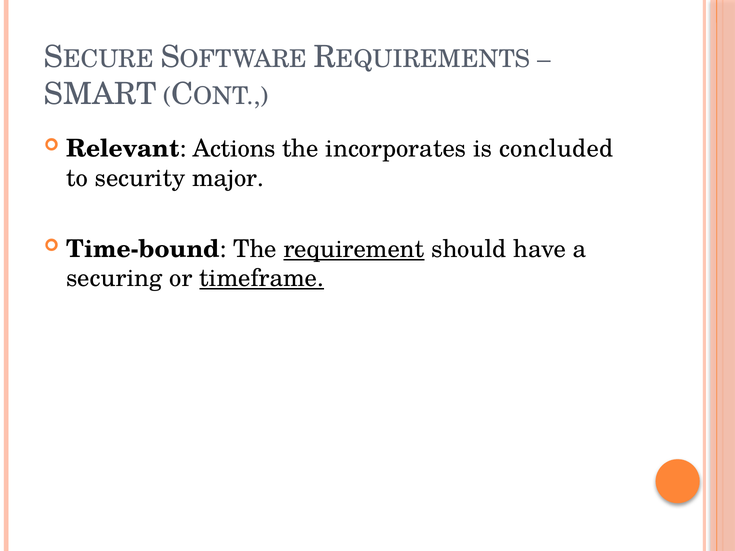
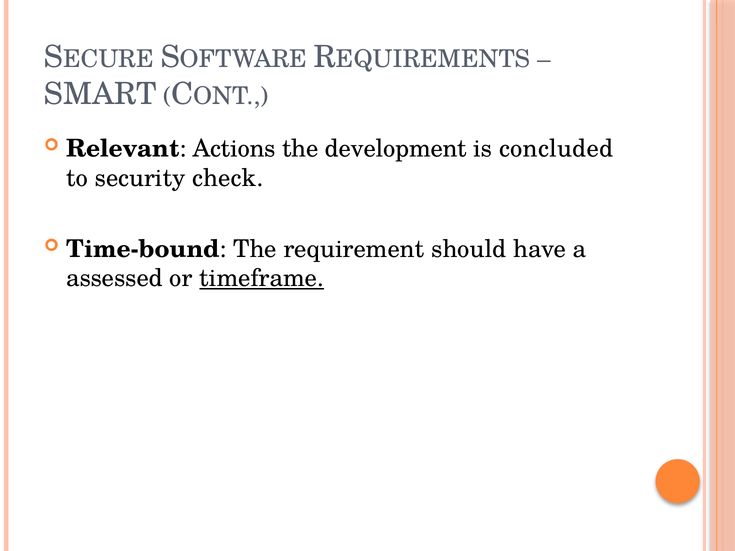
incorporates: incorporates -> development
major: major -> check
requirement underline: present -> none
securing: securing -> assessed
